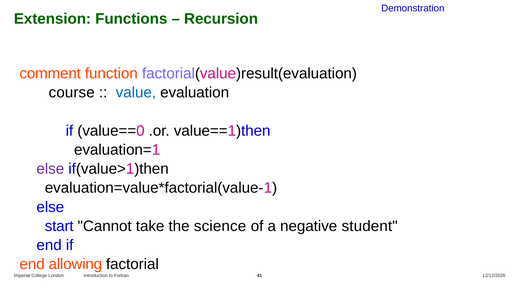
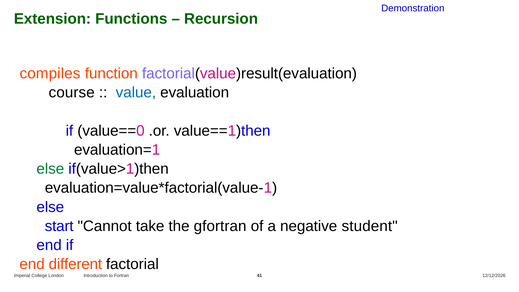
comment: comment -> compiles
else at (50, 169) colour: purple -> green
science: science -> gfortran
allowing: allowing -> different
